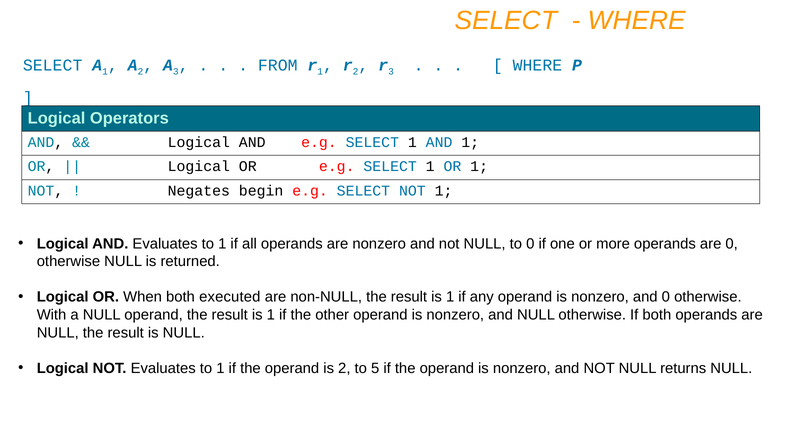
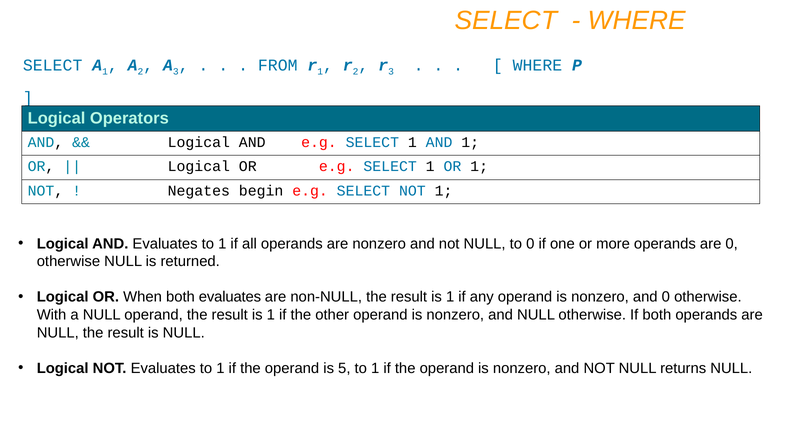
both executed: executed -> evaluates
is 2: 2 -> 5
5 at (375, 368): 5 -> 1
